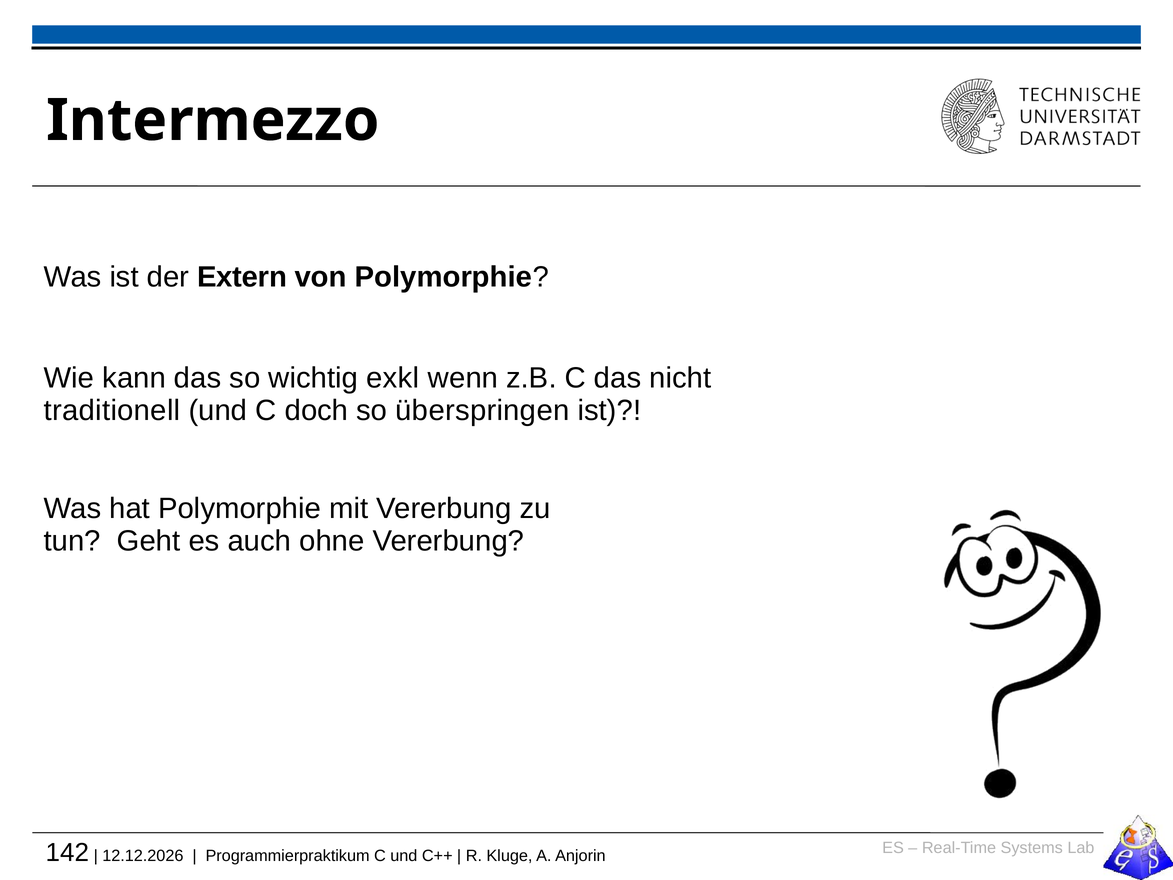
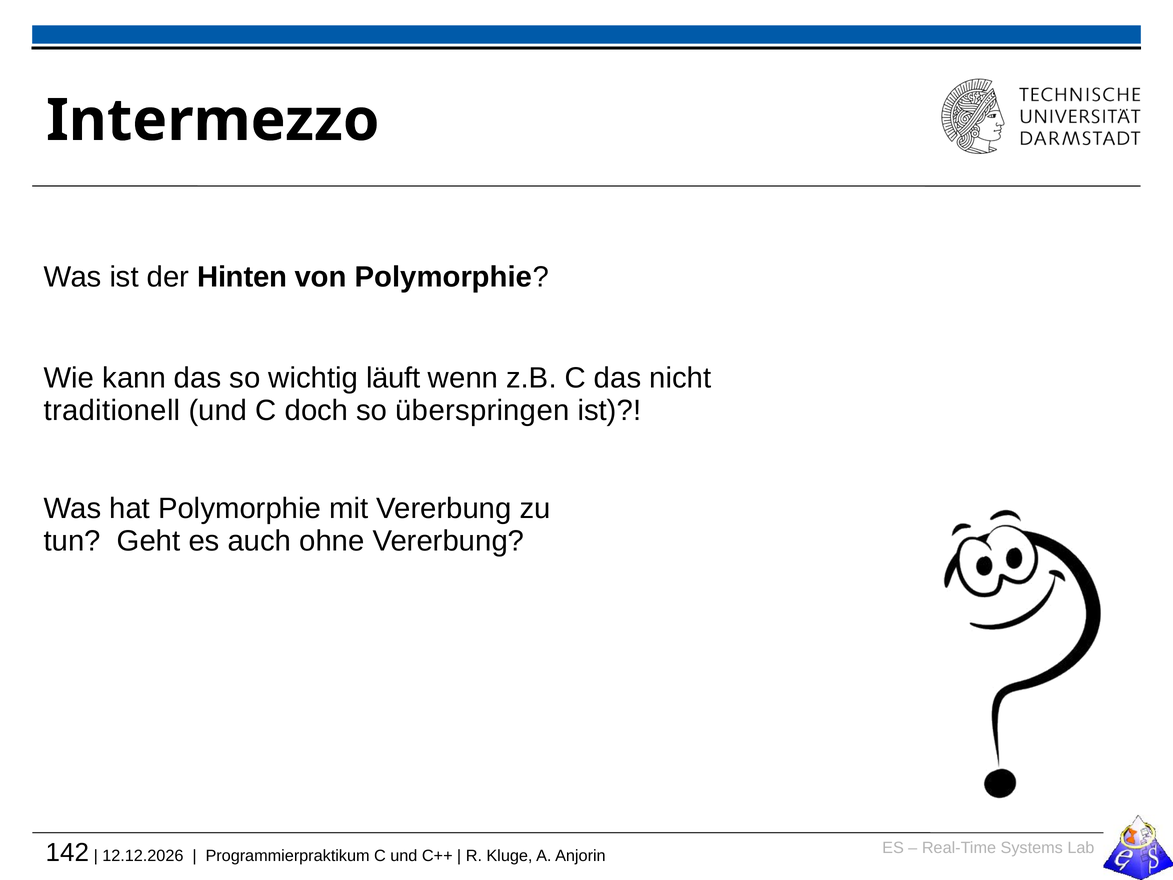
Extern: Extern -> Hinten
exkl: exkl -> läuft
